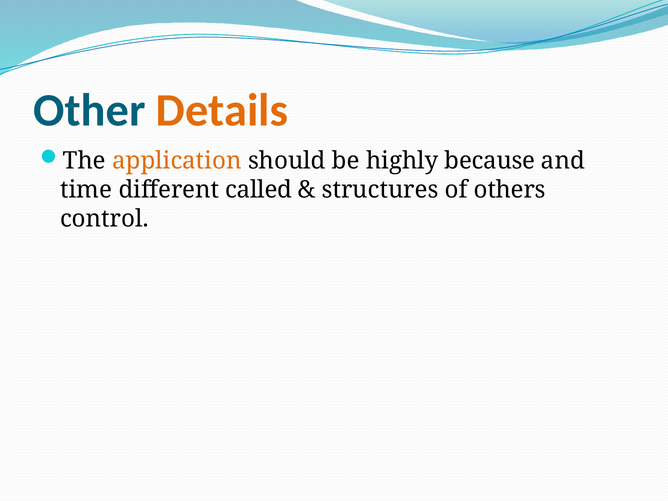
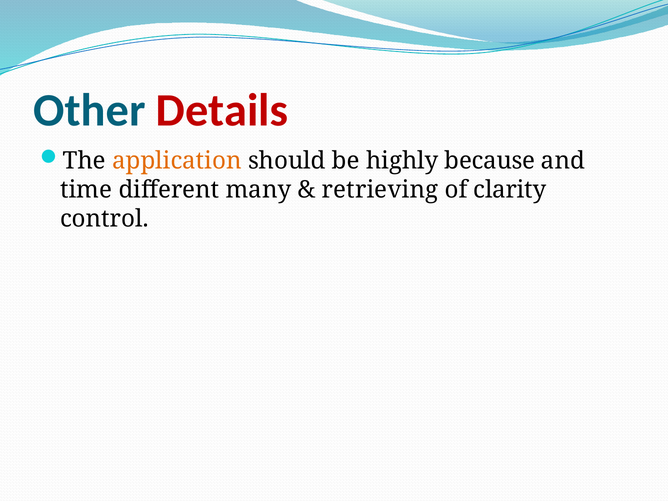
Details colour: orange -> red
called: called -> many
structures: structures -> retrieving
others: others -> clarity
